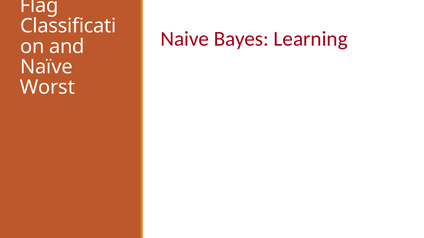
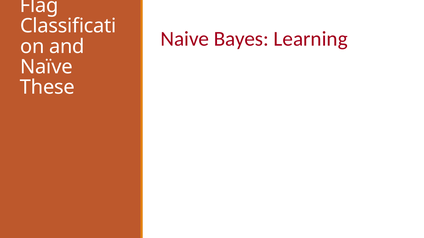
Worst: Worst -> These
